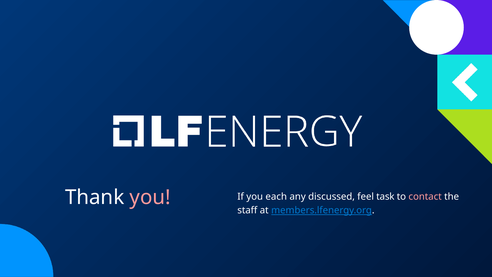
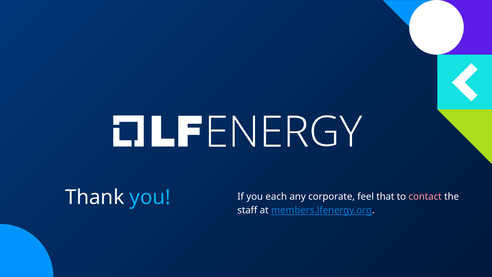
you at (150, 197) colour: pink -> light blue
discussed: discussed -> corporate
task: task -> that
